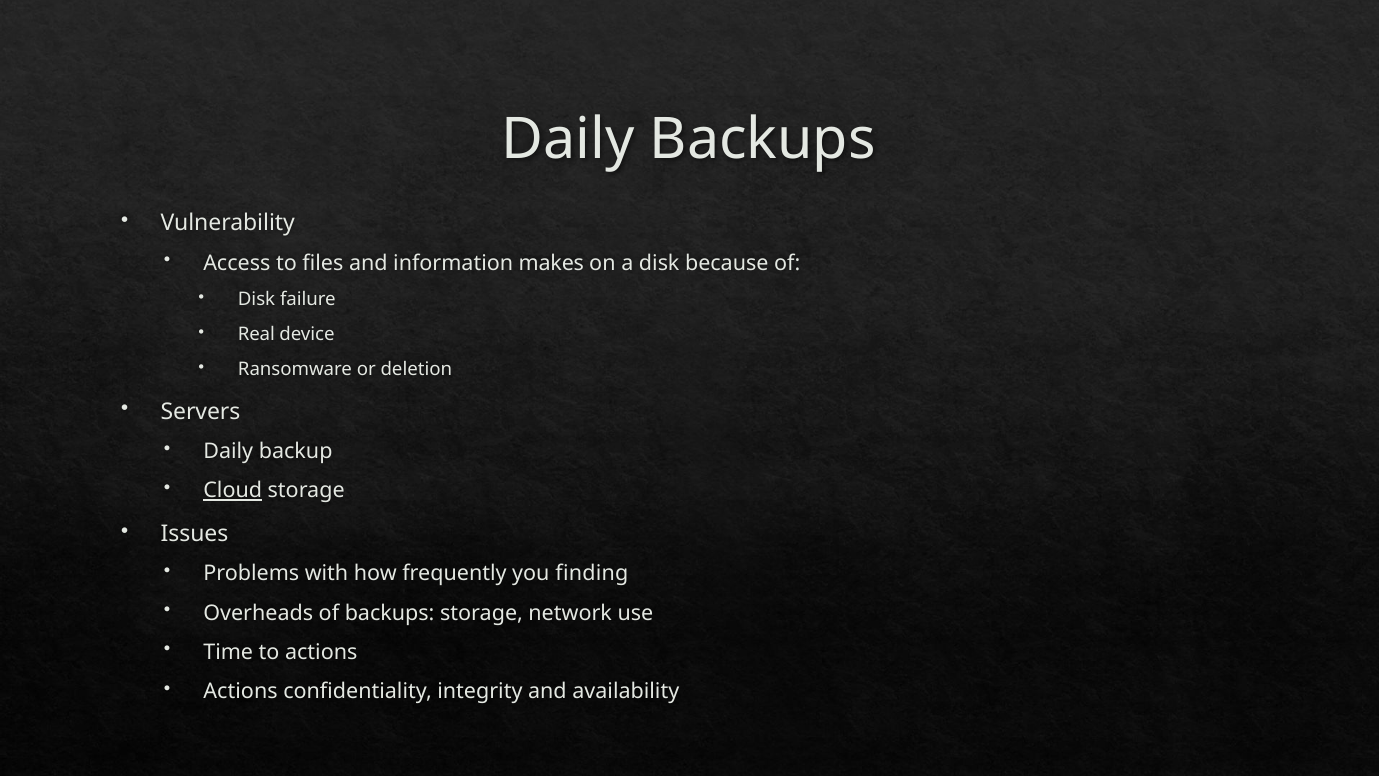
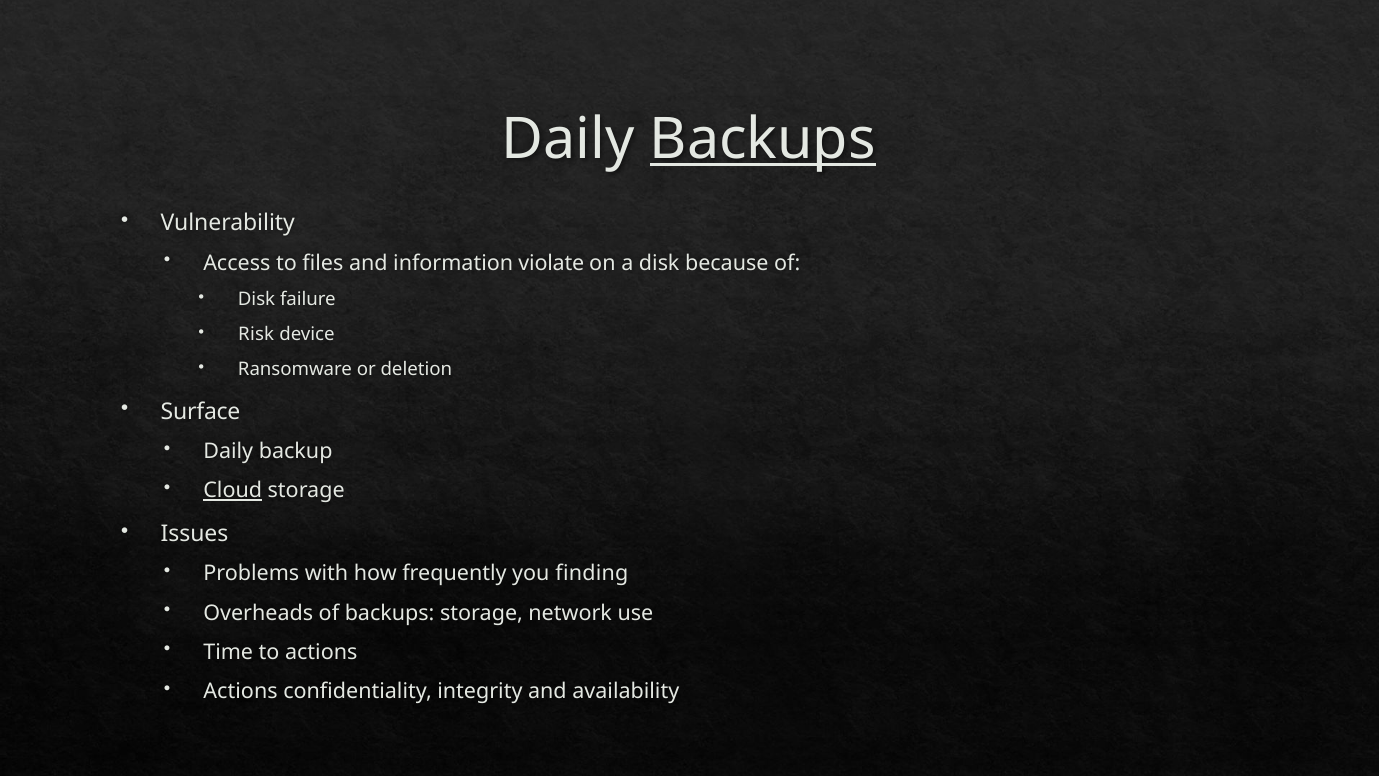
Backups at (763, 140) underline: none -> present
makes: makes -> violate
Real: Real -> Risk
Servers: Servers -> Surface
